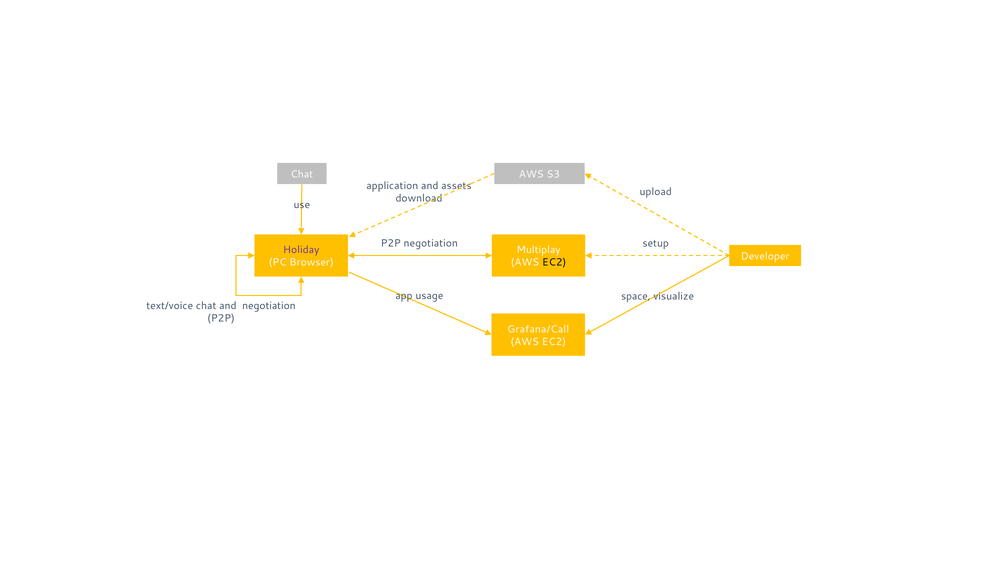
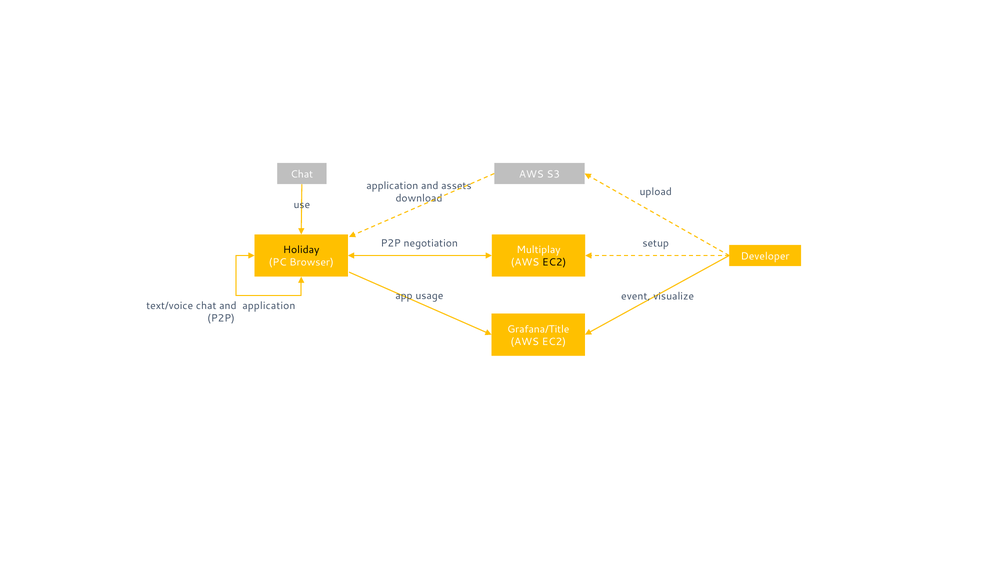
Holiday colour: purple -> black
space: space -> event
and negotiation: negotiation -> application
Grafana/Call: Grafana/Call -> Grafana/Title
